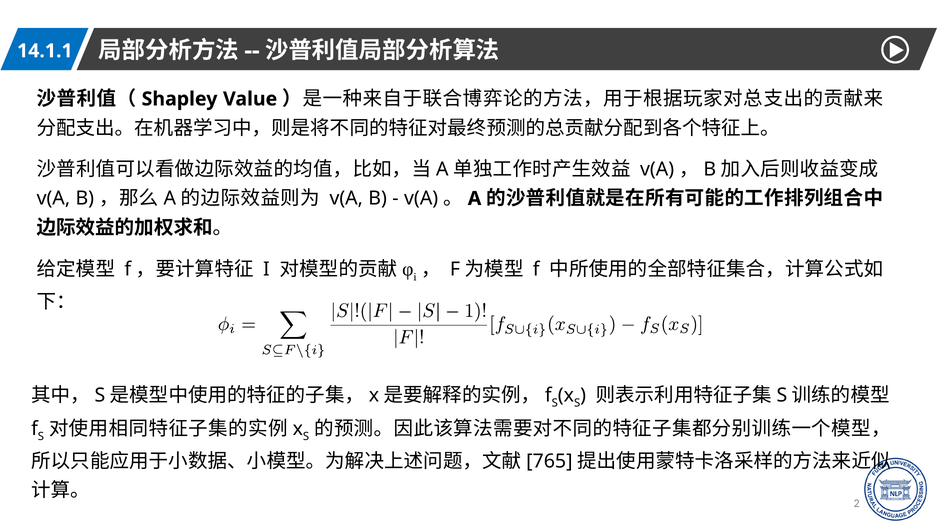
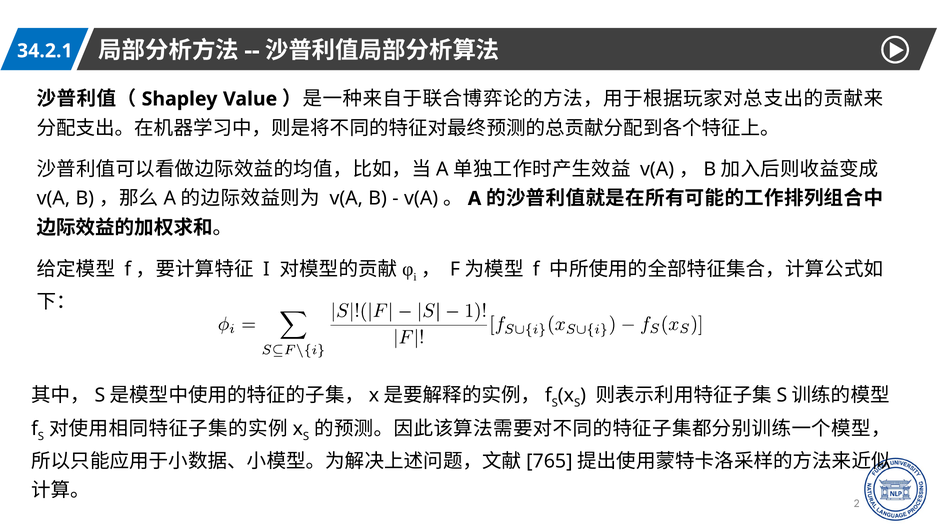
14.1.1: 14.1.1 -> 34.2.1
